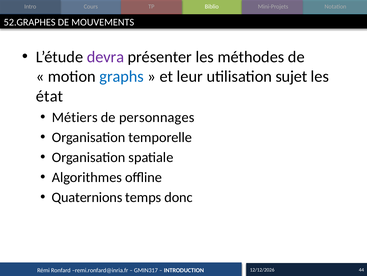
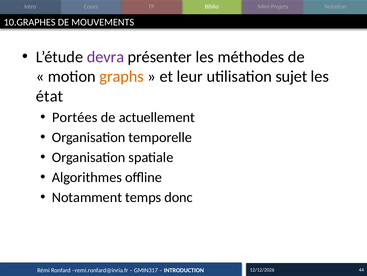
52.GRAPHES: 52.GRAPHES -> 10.GRAPHES
graphs colour: blue -> orange
Métiers: Métiers -> Portées
personnages: personnages -> actuellement
Quaternions: Quaternions -> Notamment
